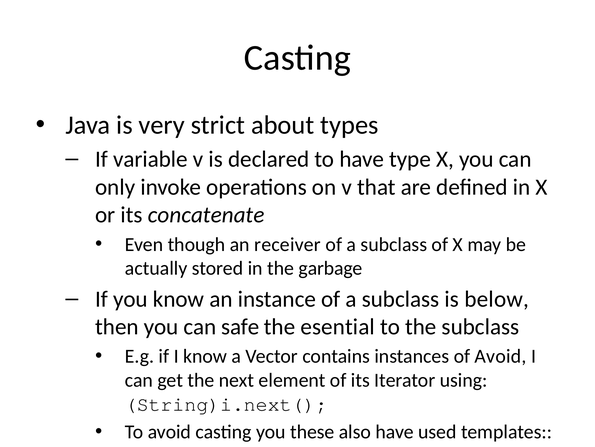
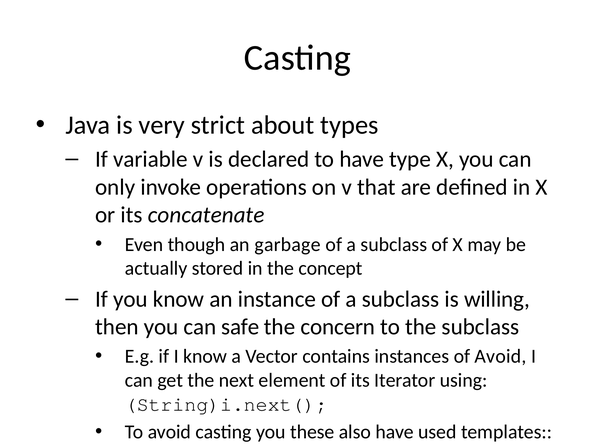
receiver: receiver -> garbage
garbage: garbage -> concept
below: below -> willing
esential: esential -> concern
